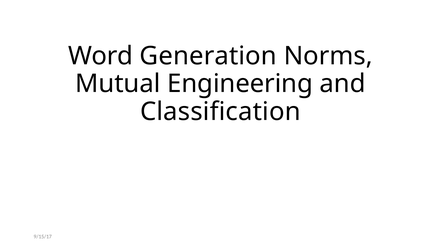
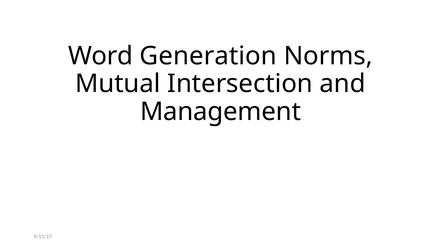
Engineering: Engineering -> Intersection
Classification: Classification -> Management
